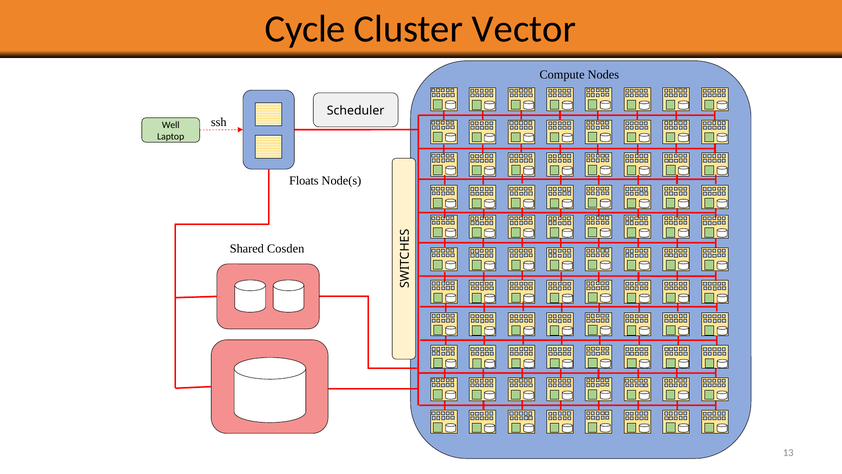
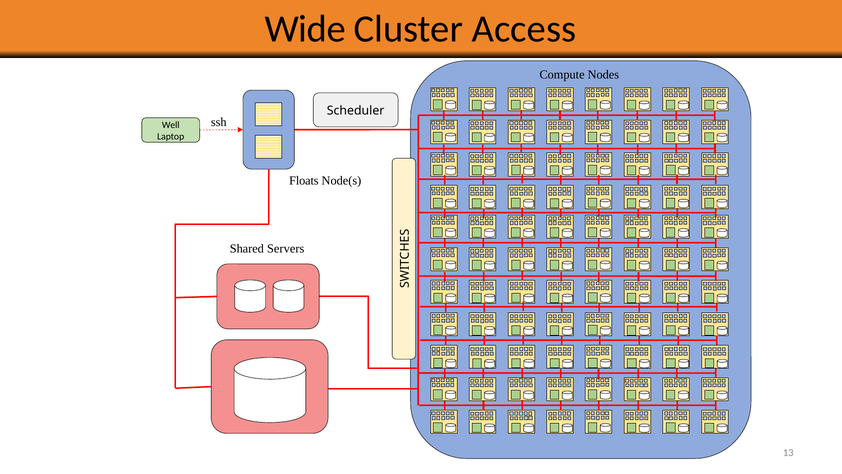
Cycle: Cycle -> Wide
Vector: Vector -> Access
Cosden: Cosden -> Servers
